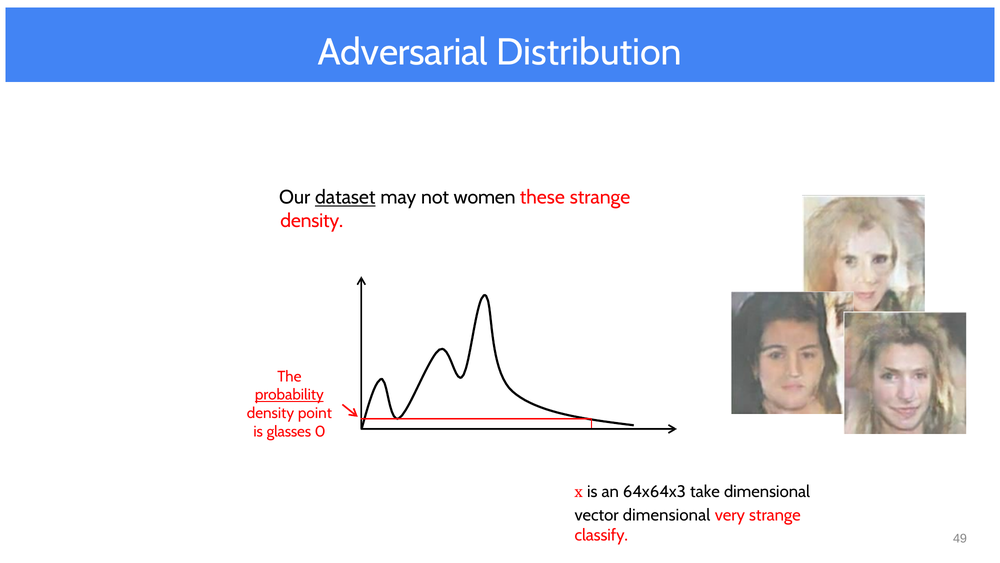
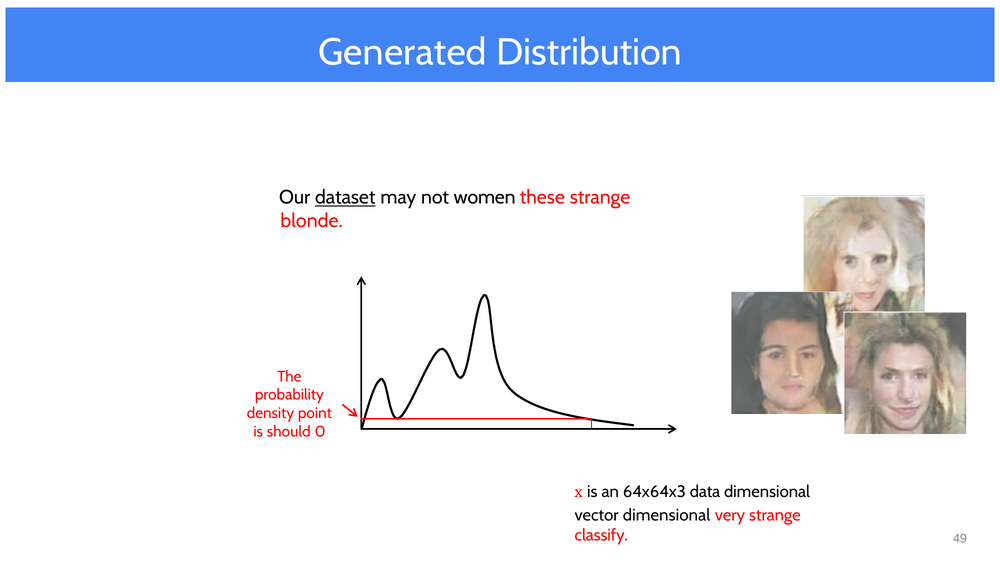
Adversarial: Adversarial -> Generated
density at (312, 221): density -> blonde
probability underline: present -> none
glasses: glasses -> should
take: take -> data
